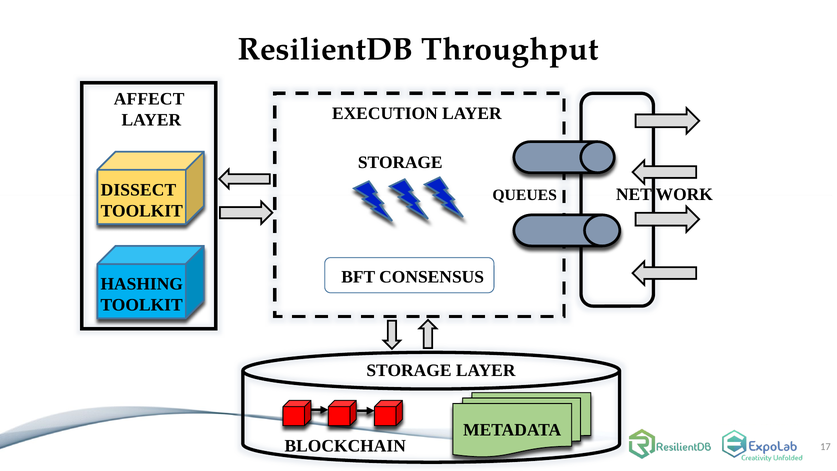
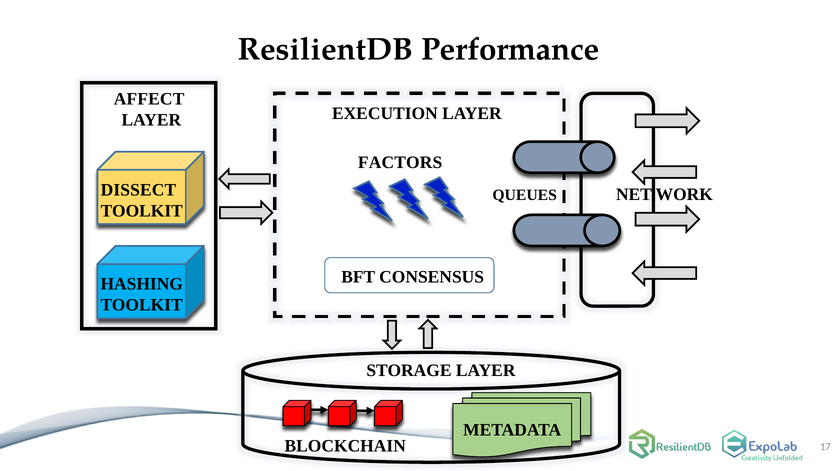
Throughput: Throughput -> Performance
STORAGE at (400, 163): STORAGE -> FACTORS
